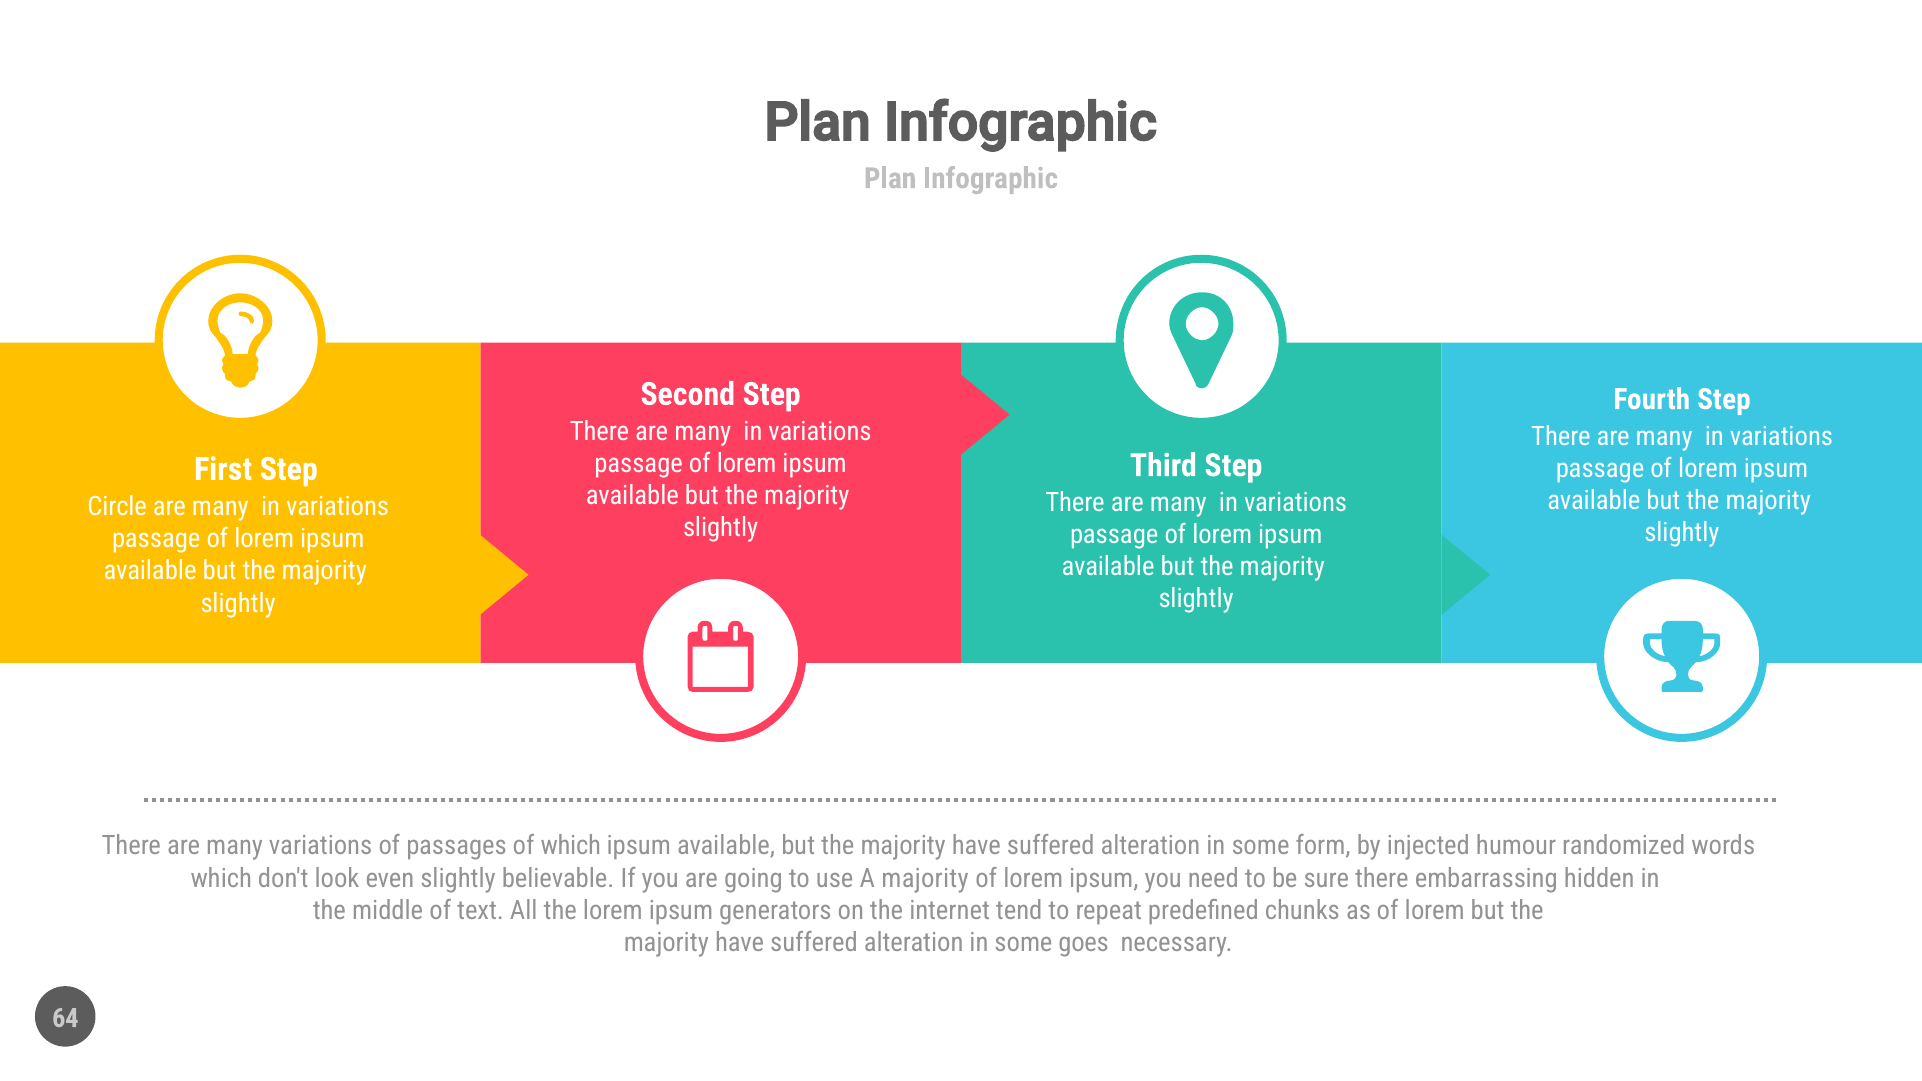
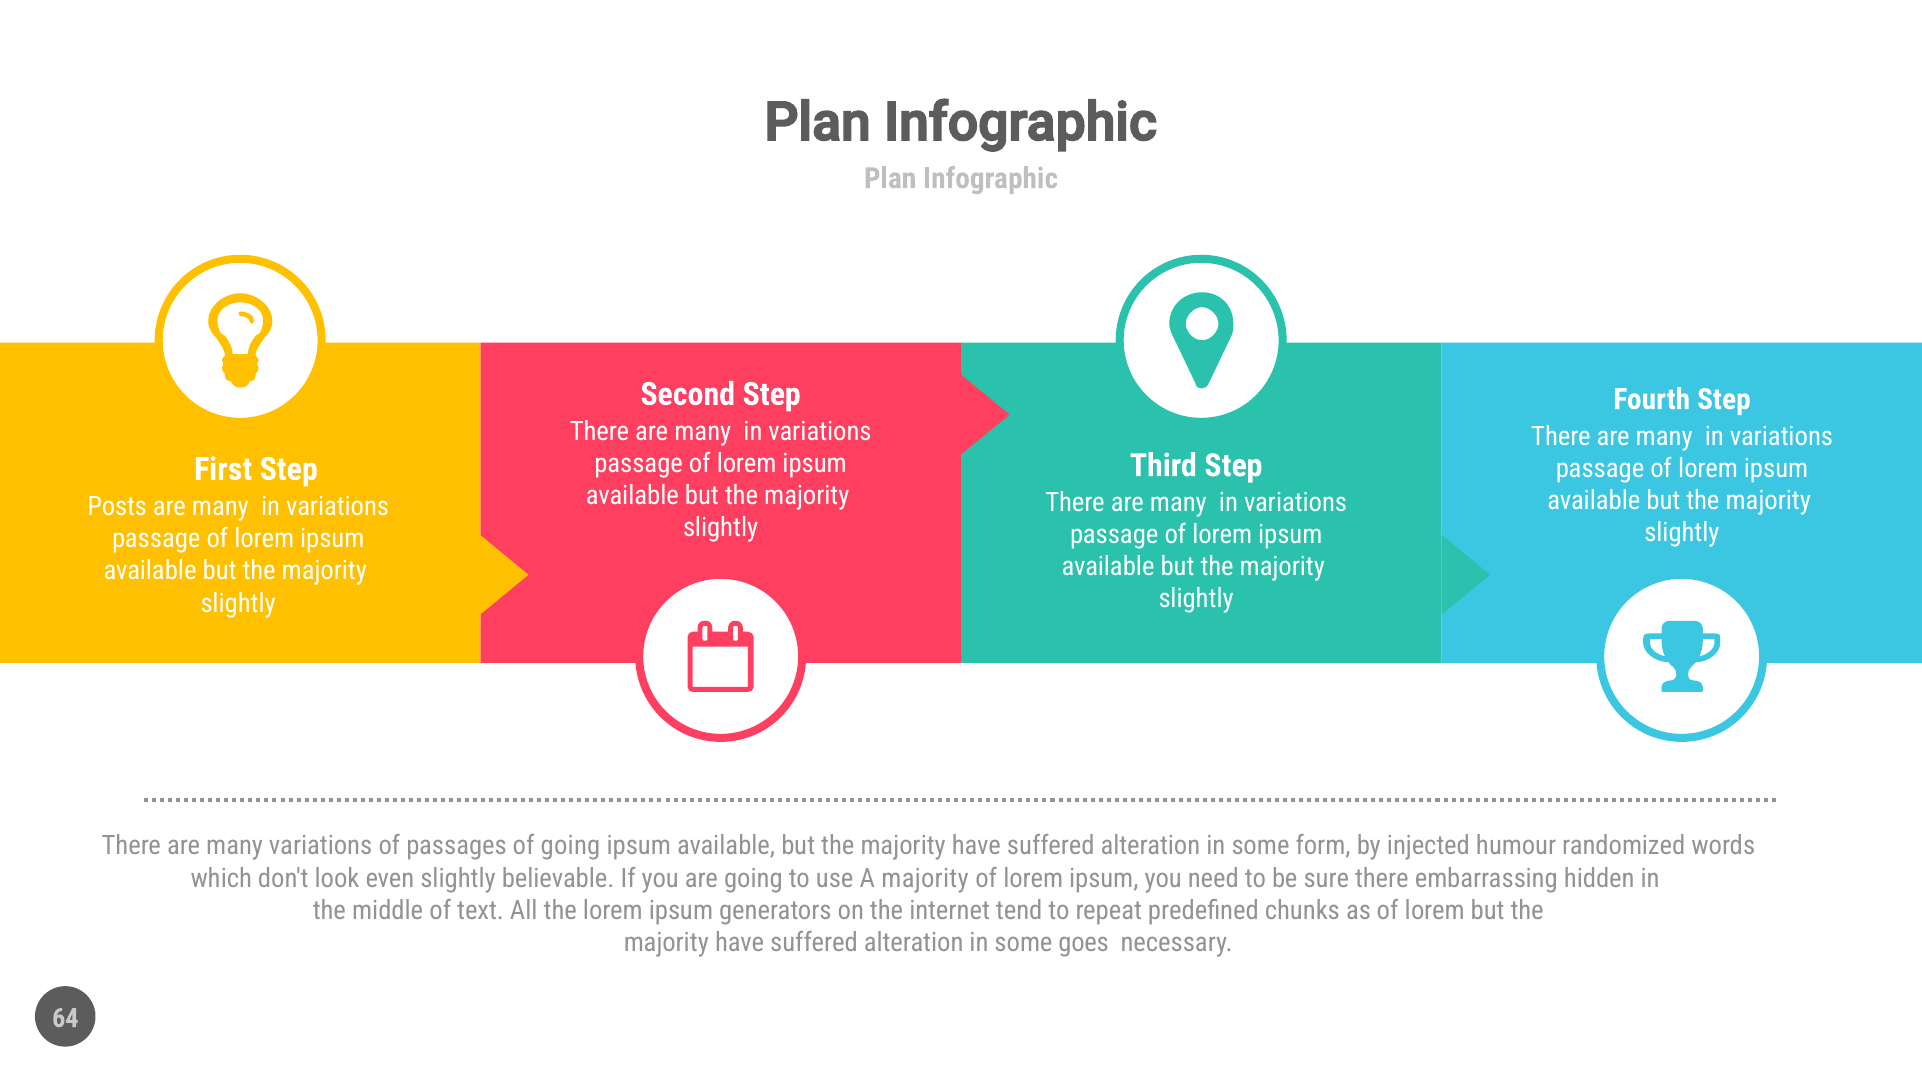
Circle: Circle -> Posts
of which: which -> going
